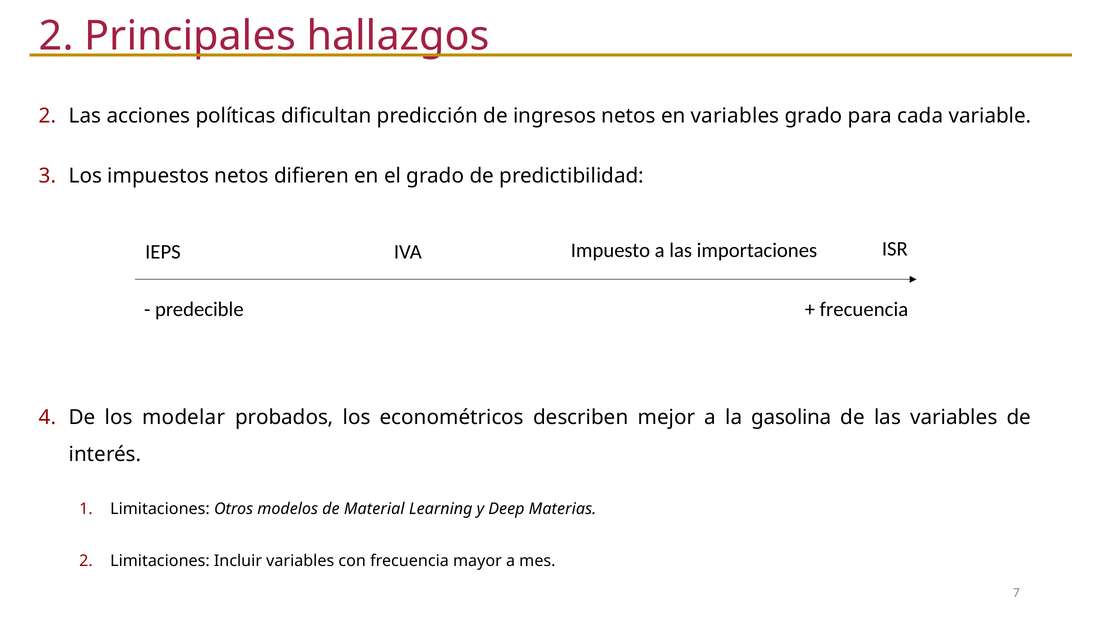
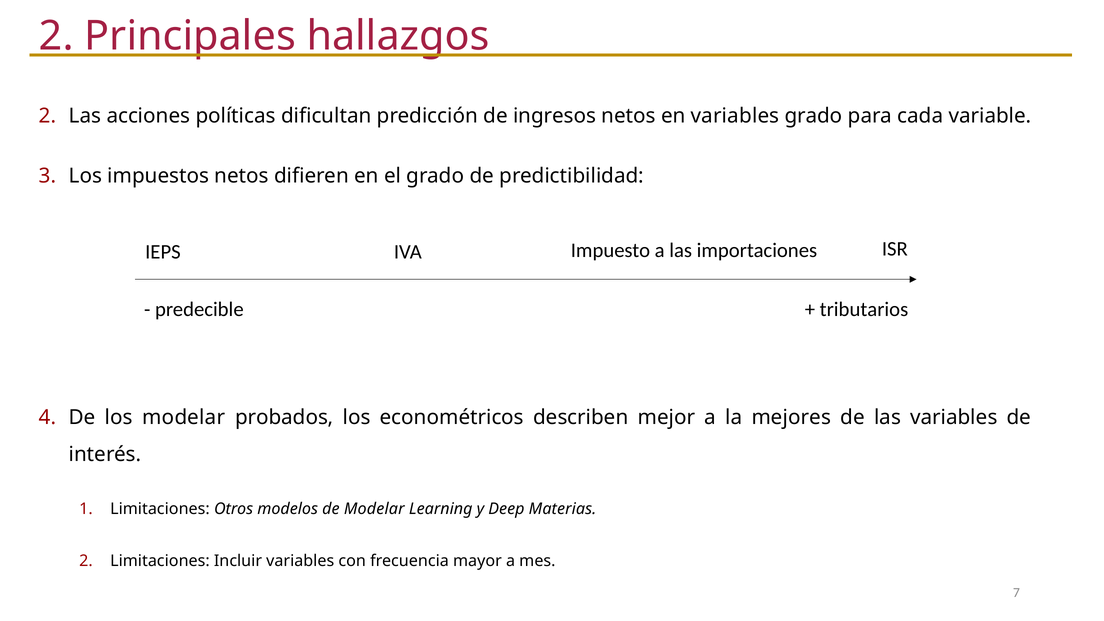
frecuencia at (864, 310): frecuencia -> tributarios
gasolina: gasolina -> mejores
de Material: Material -> Modelar
